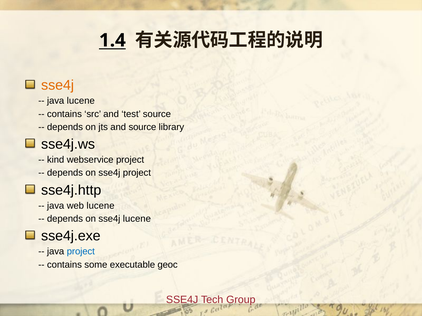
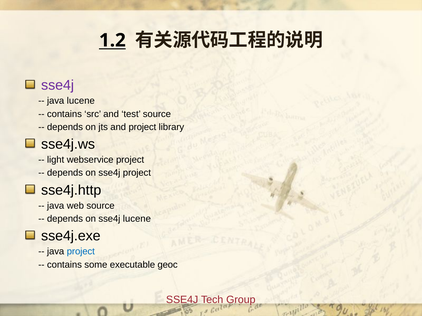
1.4: 1.4 -> 1.2
sse4j at (58, 85) colour: orange -> purple
and source: source -> project
kind: kind -> light
web lucene: lucene -> source
